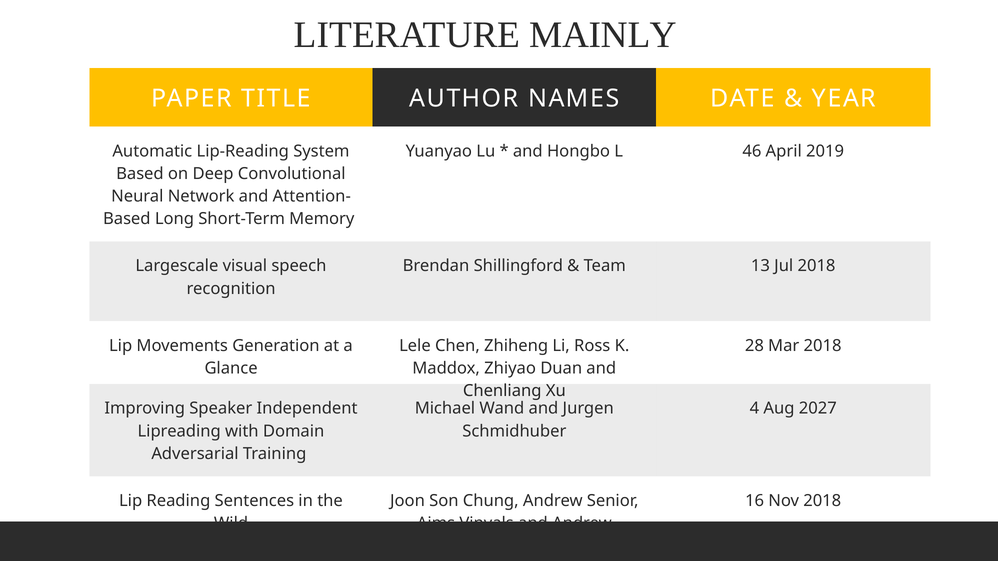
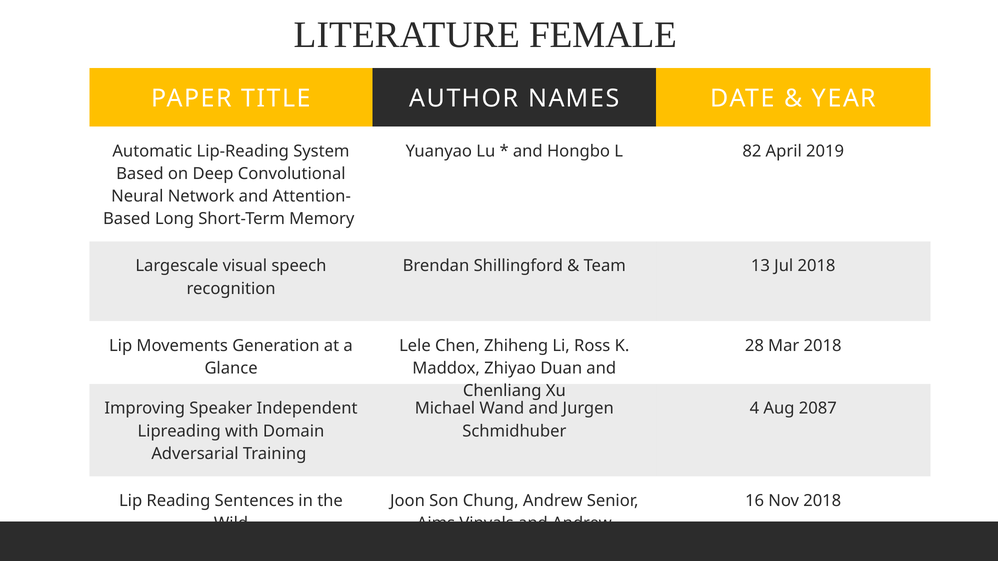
MAINLY: MAINLY -> FEMALE
46: 46 -> 82
2027: 2027 -> 2087
